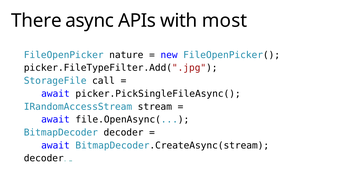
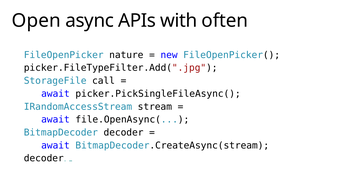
There: There -> Open
most: most -> often
